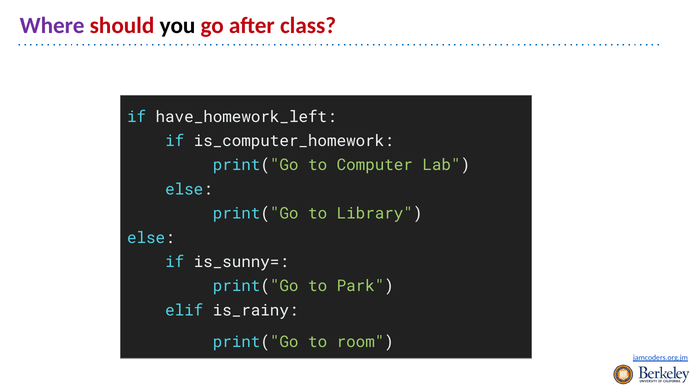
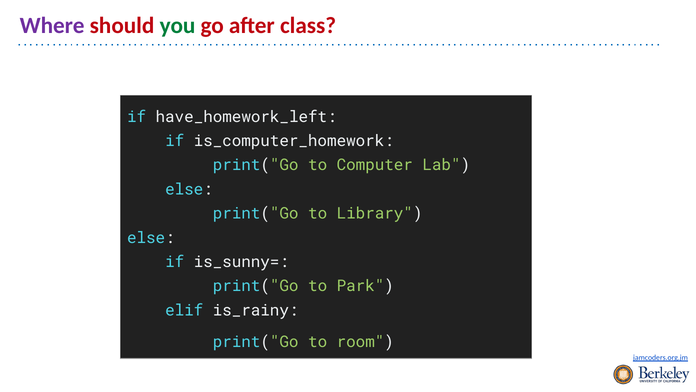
you colour: black -> green
